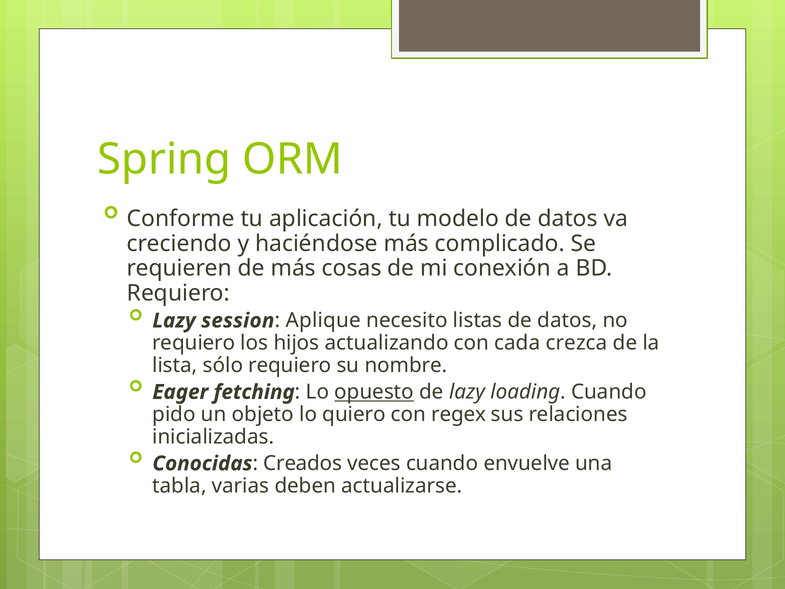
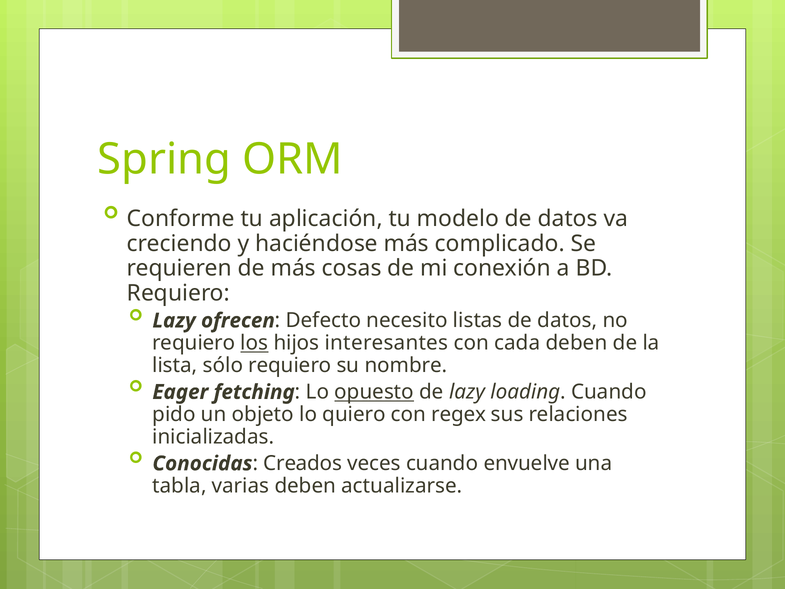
session: session -> ofrecen
Aplique: Aplique -> Defecto
los underline: none -> present
actualizando: actualizando -> interesantes
cada crezca: crezca -> deben
